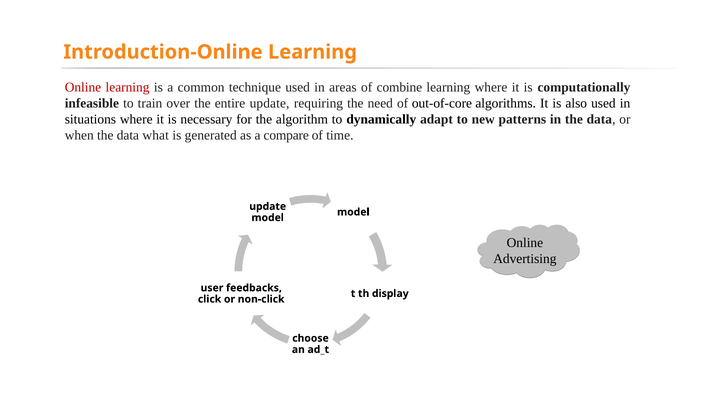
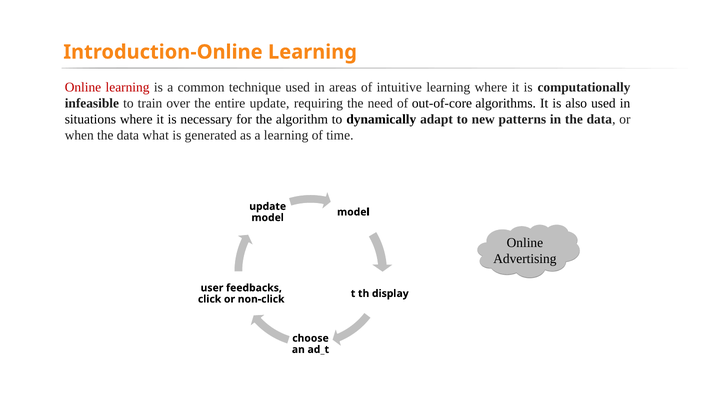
combine: combine -> intuitive
a compare: compare -> learning
